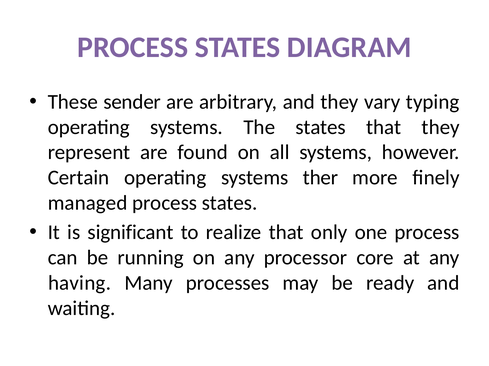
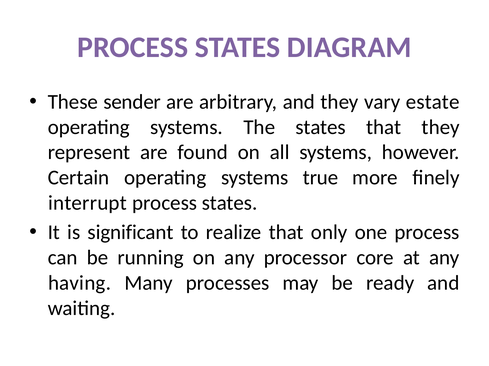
typing: typing -> estate
ther: ther -> true
managed: managed -> interrupt
